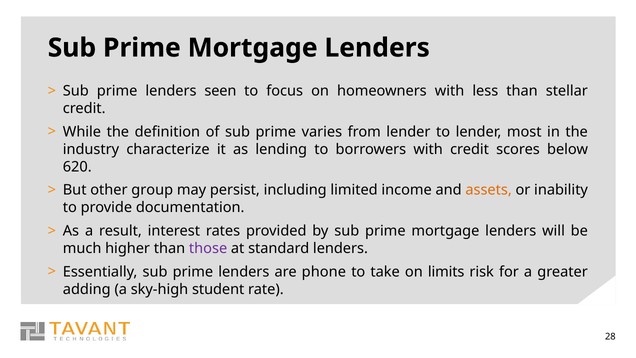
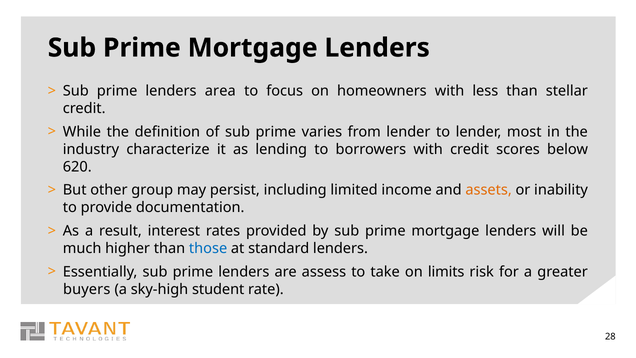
seen: seen -> area
those colour: purple -> blue
phone: phone -> assess
adding: adding -> buyers
